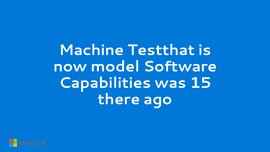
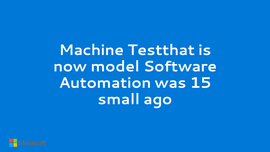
Capabilities: Capabilities -> Automation
there: there -> small
